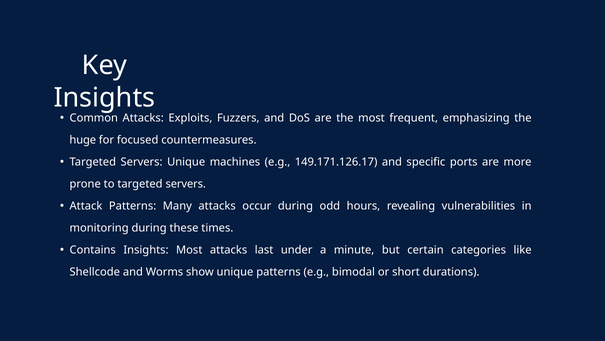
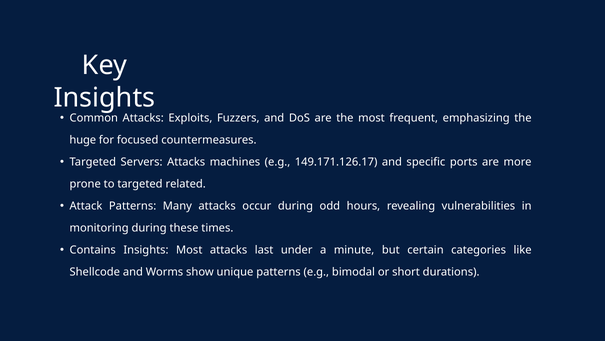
Servers Unique: Unique -> Attacks
to targeted servers: servers -> related
